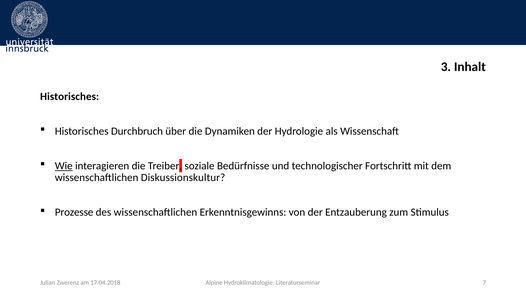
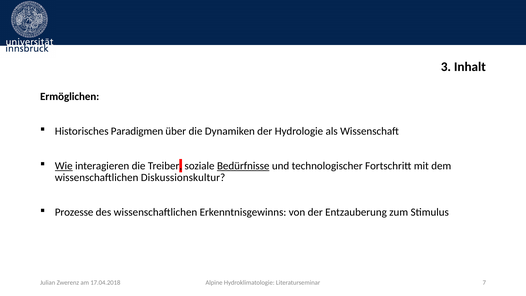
Historisches at (70, 97): Historisches -> Ermöglichen
Durchbruch: Durchbruch -> Paradigmen
Bedürfnisse underline: none -> present
